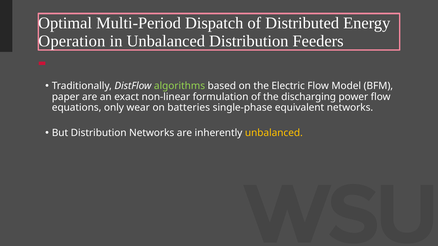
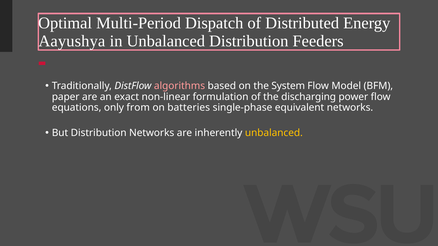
Operation: Operation -> Aayushya
algorithms colour: light green -> pink
Electric: Electric -> System
wear: wear -> from
